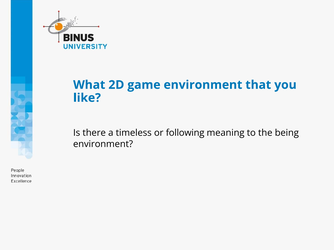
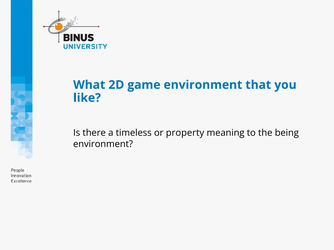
following: following -> property
